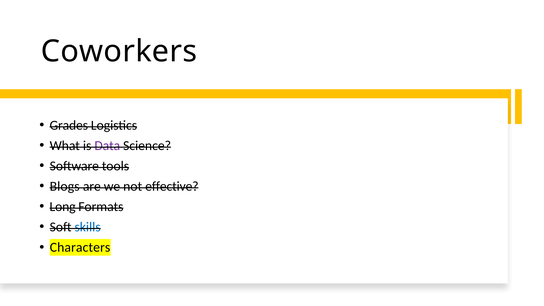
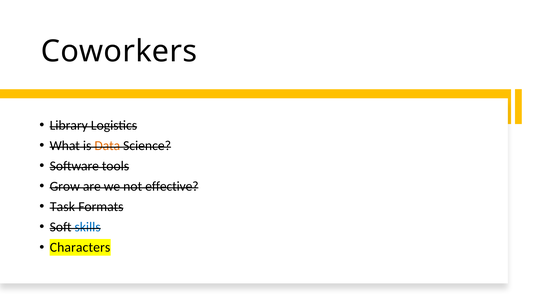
Grades: Grades -> Library
Data colour: purple -> orange
Blogs: Blogs -> Grow
Long: Long -> Task
